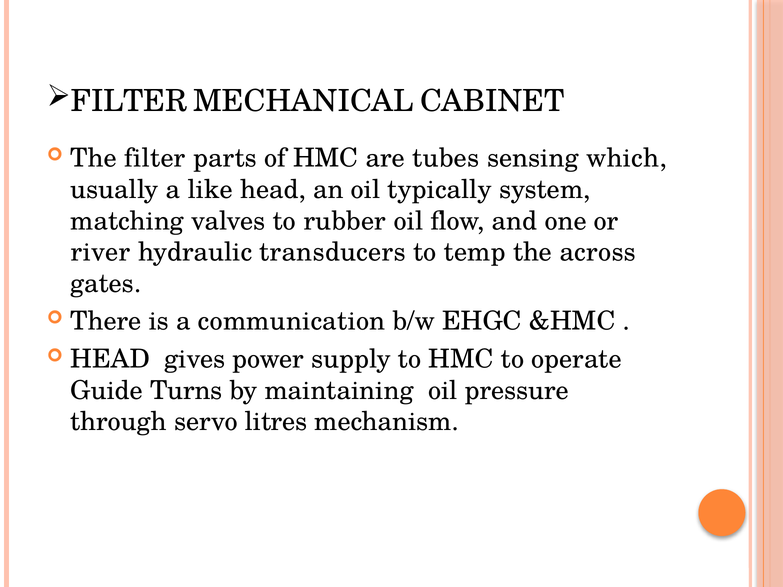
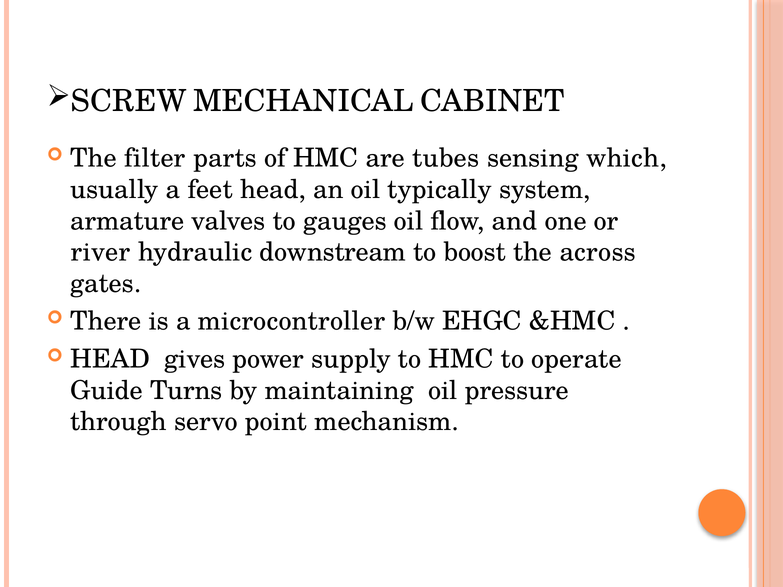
FILTER at (129, 101): FILTER -> SCREW
like: like -> feet
matching: matching -> armature
rubber: rubber -> gauges
transducers: transducers -> downstream
temp: temp -> boost
communication: communication -> microcontroller
litres: litres -> point
